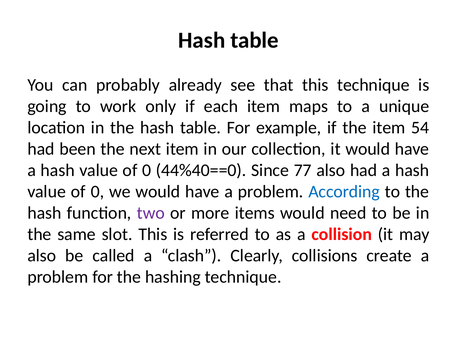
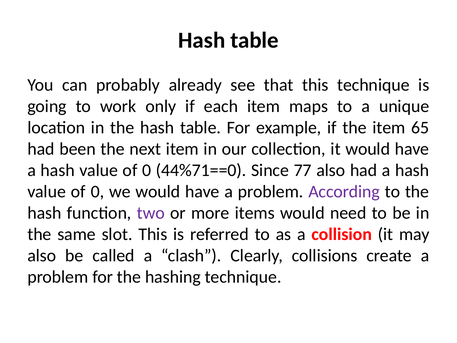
54: 54 -> 65
44%40==0: 44%40==0 -> 44%71==0
According colour: blue -> purple
